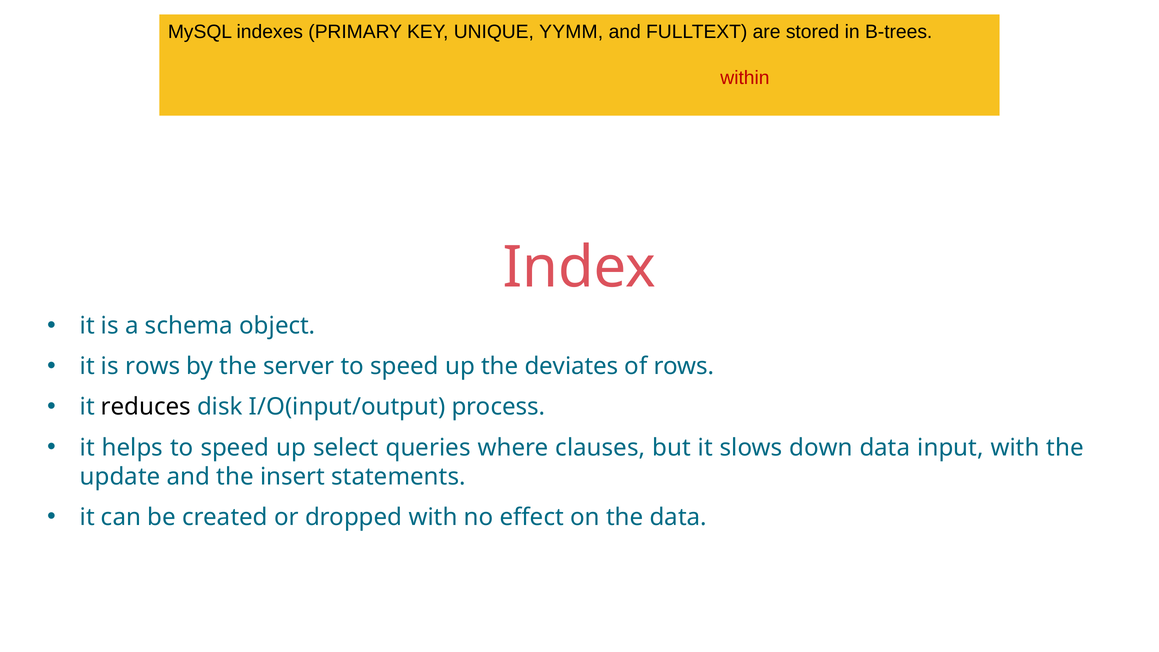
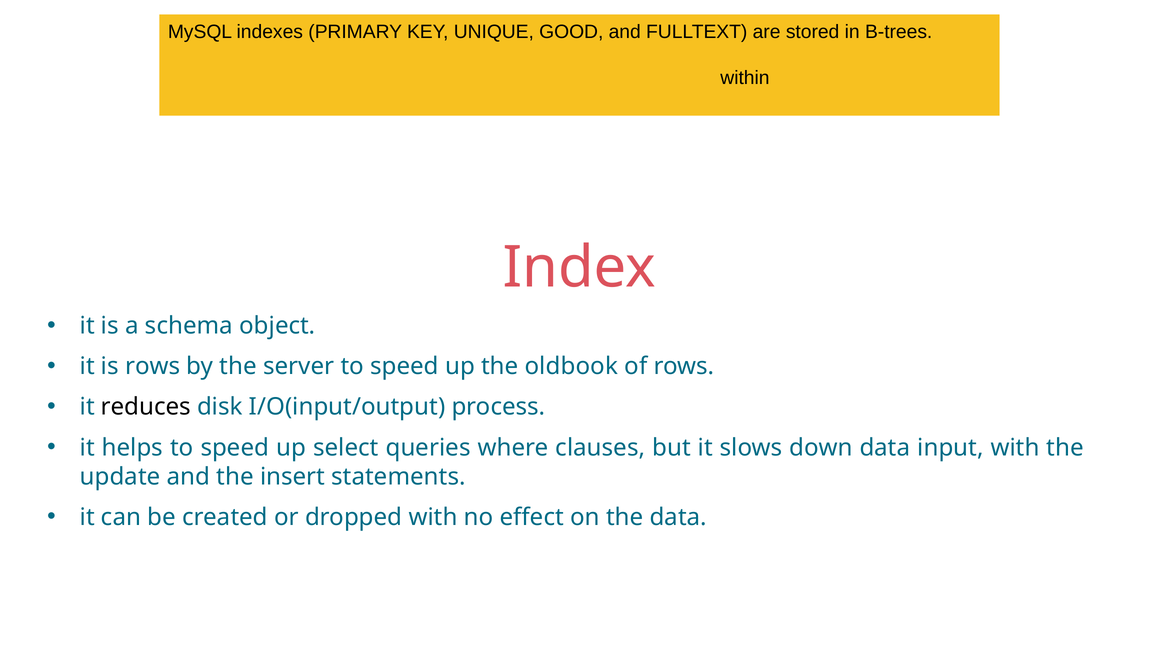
YYMM: YYMM -> GOOD
within colour: red -> black
deviates: deviates -> oldbook
